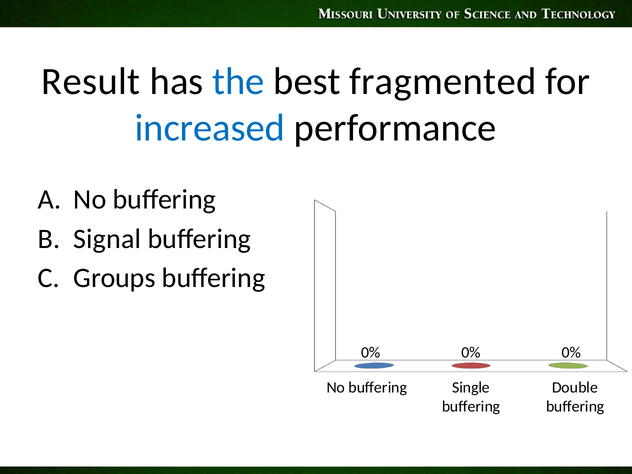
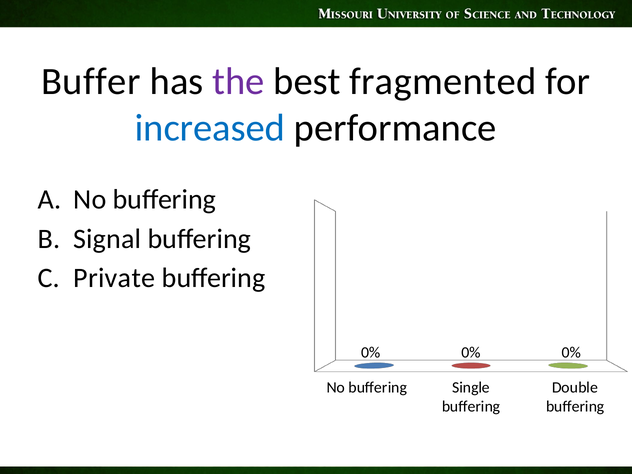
Result: Result -> Buffer
the colour: blue -> purple
Groups: Groups -> Private
